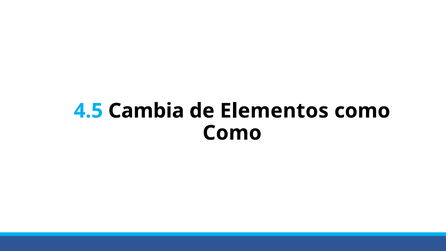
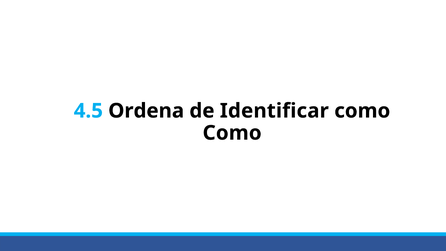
Cambia: Cambia -> Ordena
Elementos: Elementos -> Identificar
